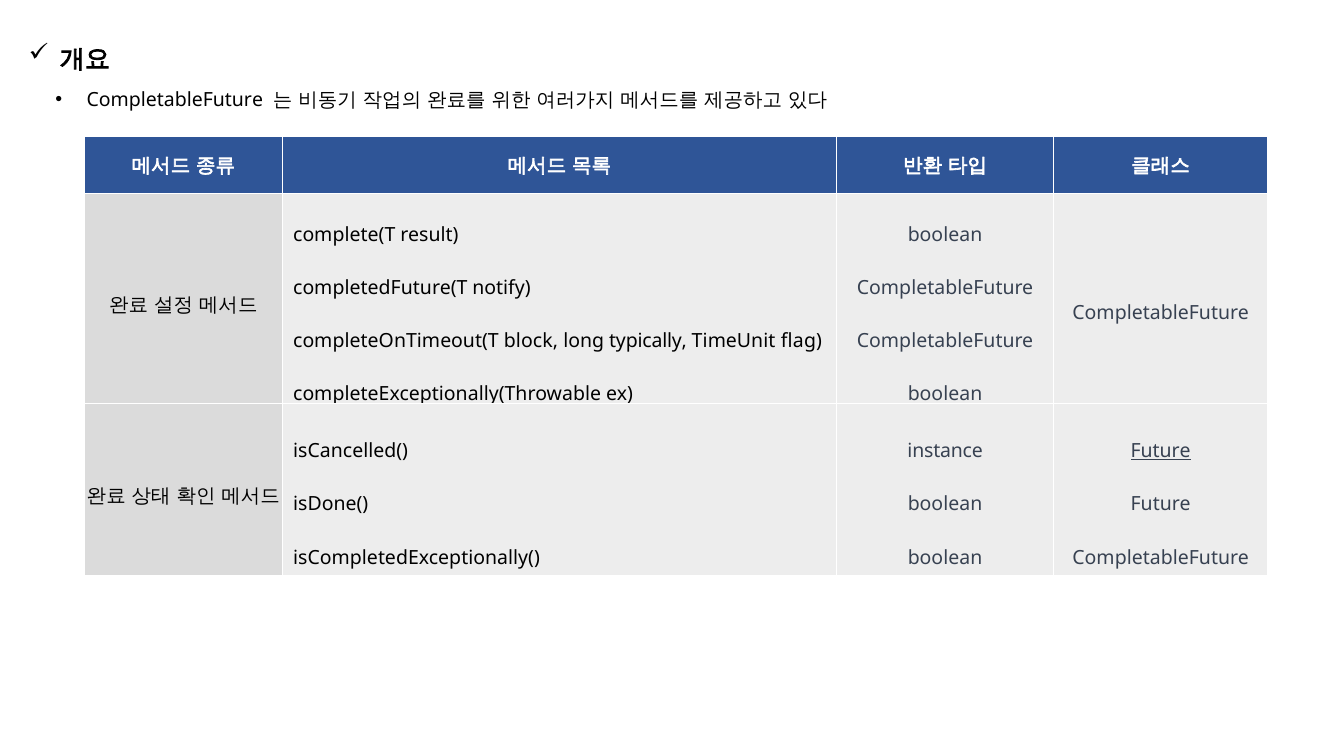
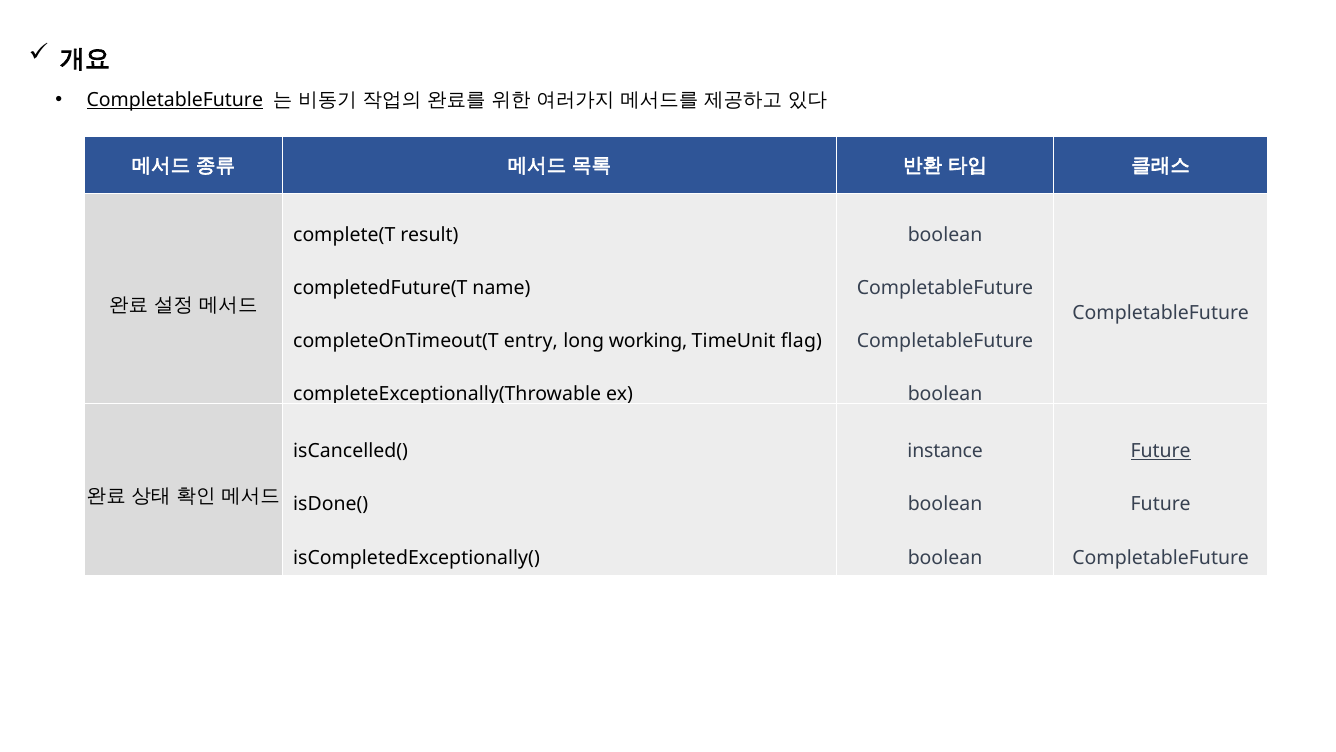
CompletableFuture at (175, 100) underline: none -> present
notify: notify -> name
block: block -> entry
typically: typically -> working
